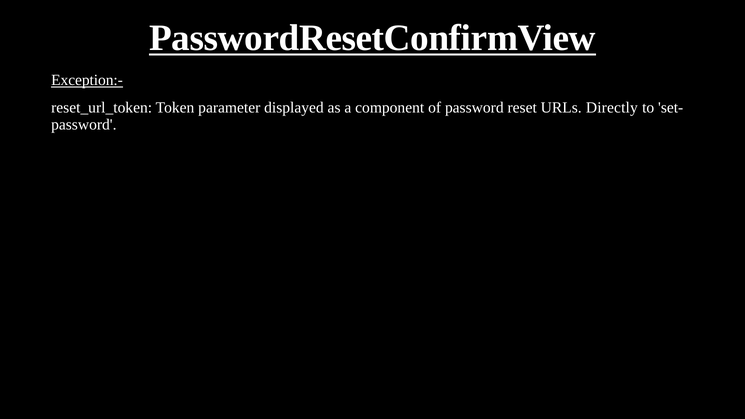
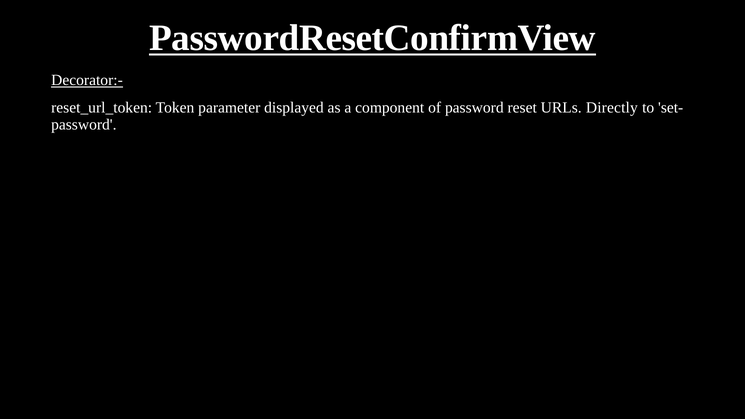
Exception:-: Exception:- -> Decorator:-
